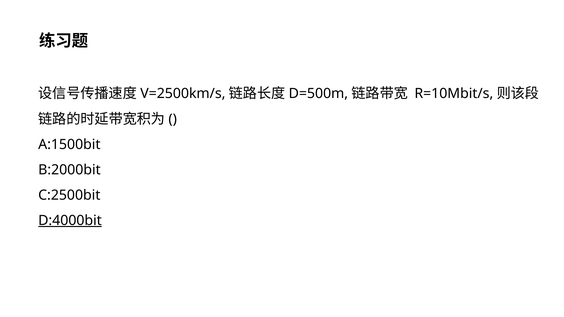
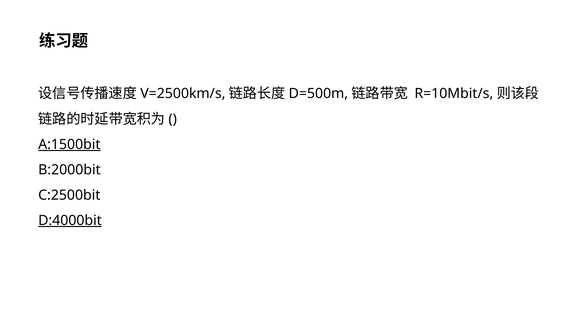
A:1500bit underline: none -> present
